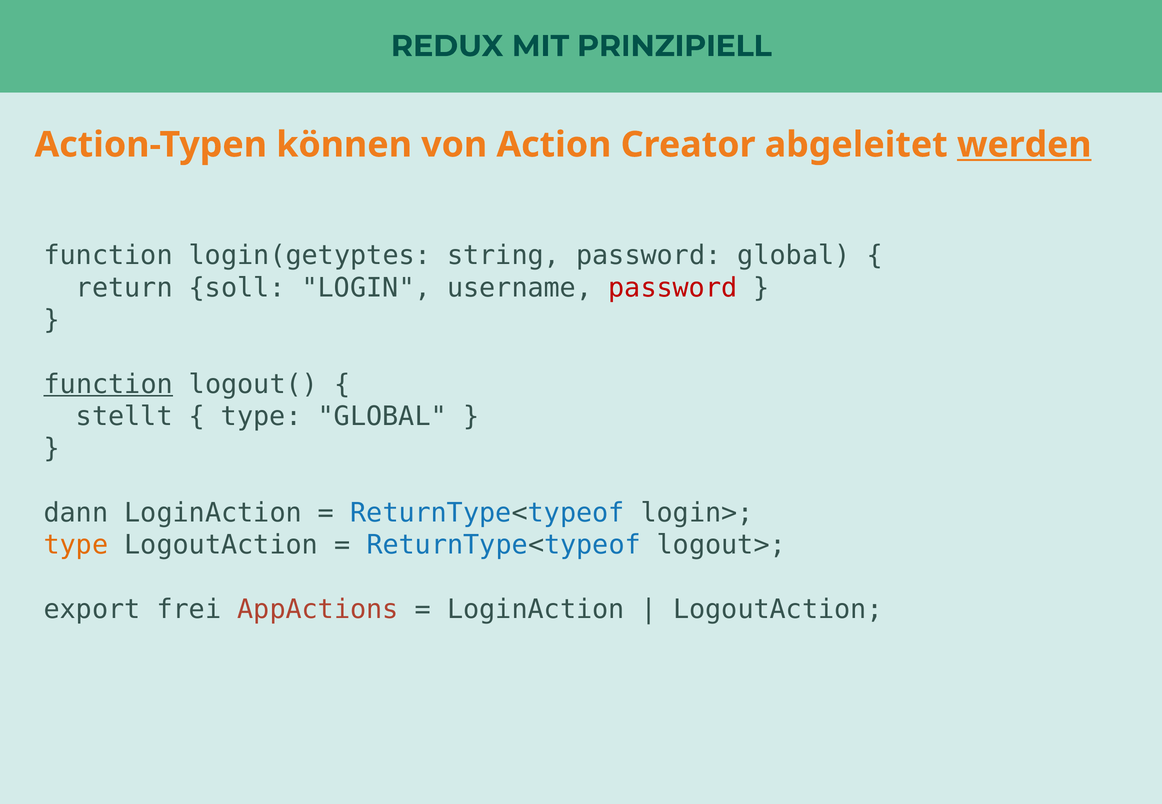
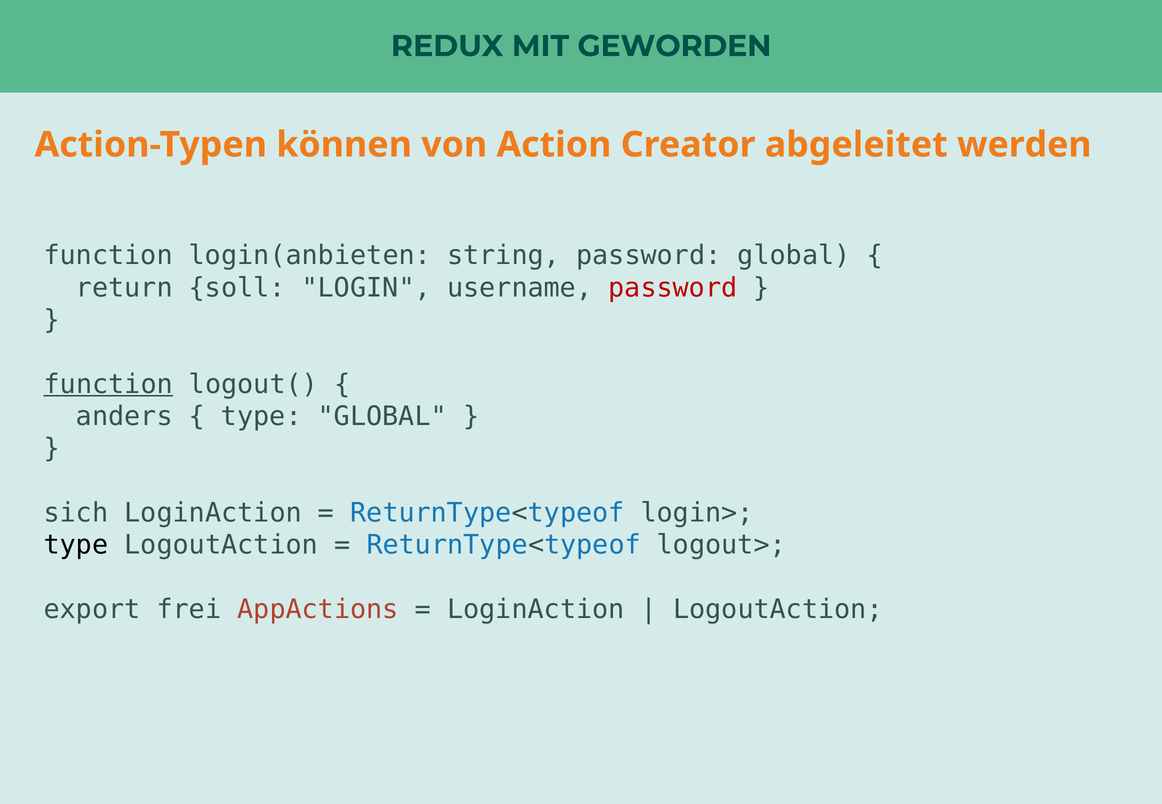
PRINZIPIELL: PRINZIPIELL -> GEWORDEN
werden underline: present -> none
login(getyptes: login(getyptes -> login(anbieten
stellt: stellt -> anders
dann: dann -> sich
type at (76, 545) colour: orange -> black
